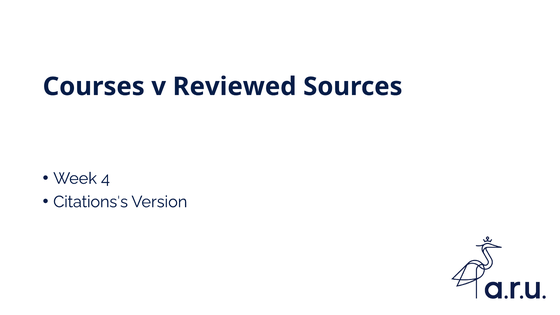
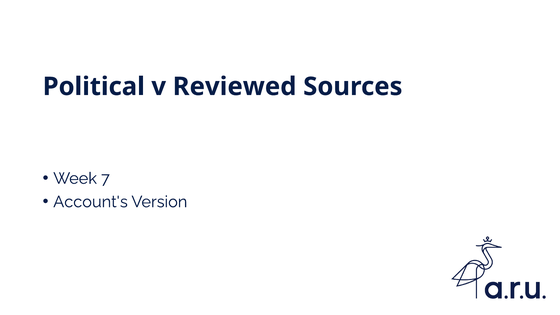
Courses: Courses -> Political
4: 4 -> 7
Citations's: Citations's -> Account's
